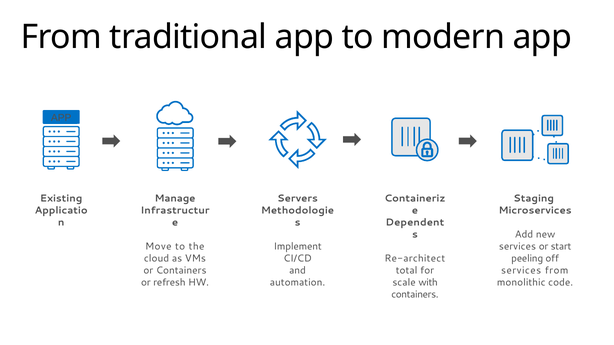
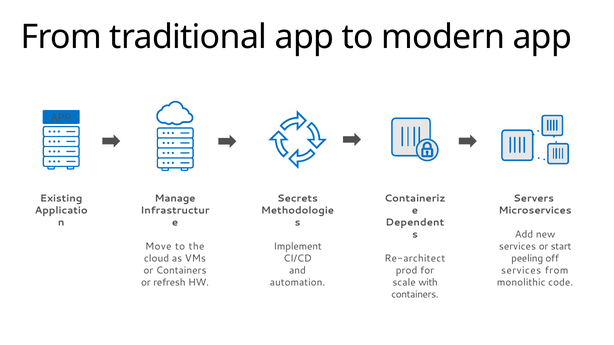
Servers: Servers -> Secrets
Staging: Staging -> Servers
total: total -> prod
